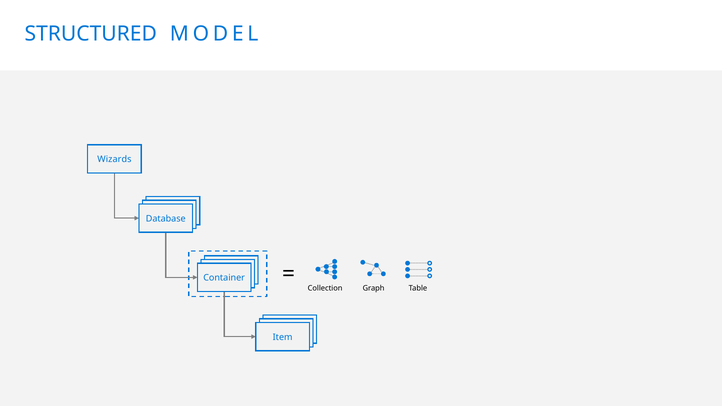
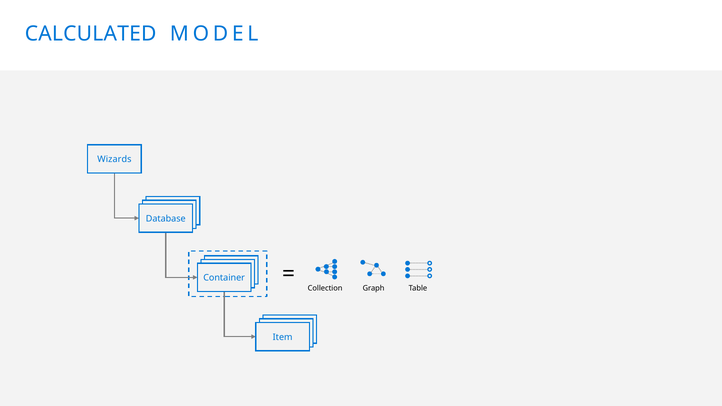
STRUCTURED: STRUCTURED -> CALCULATED
